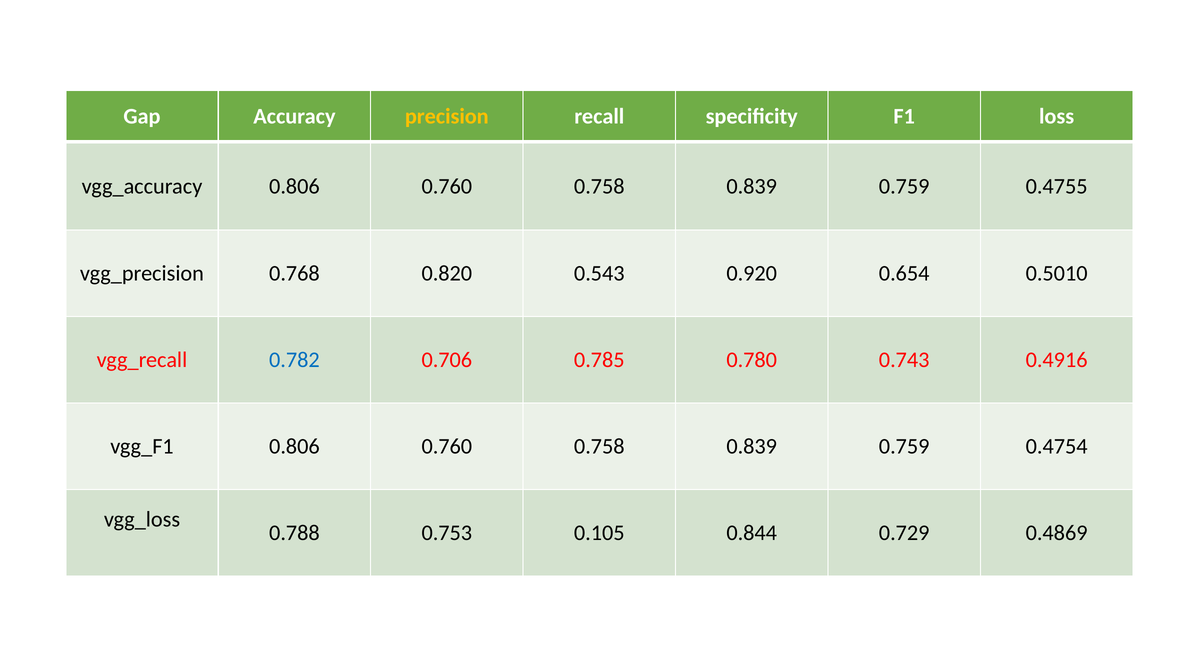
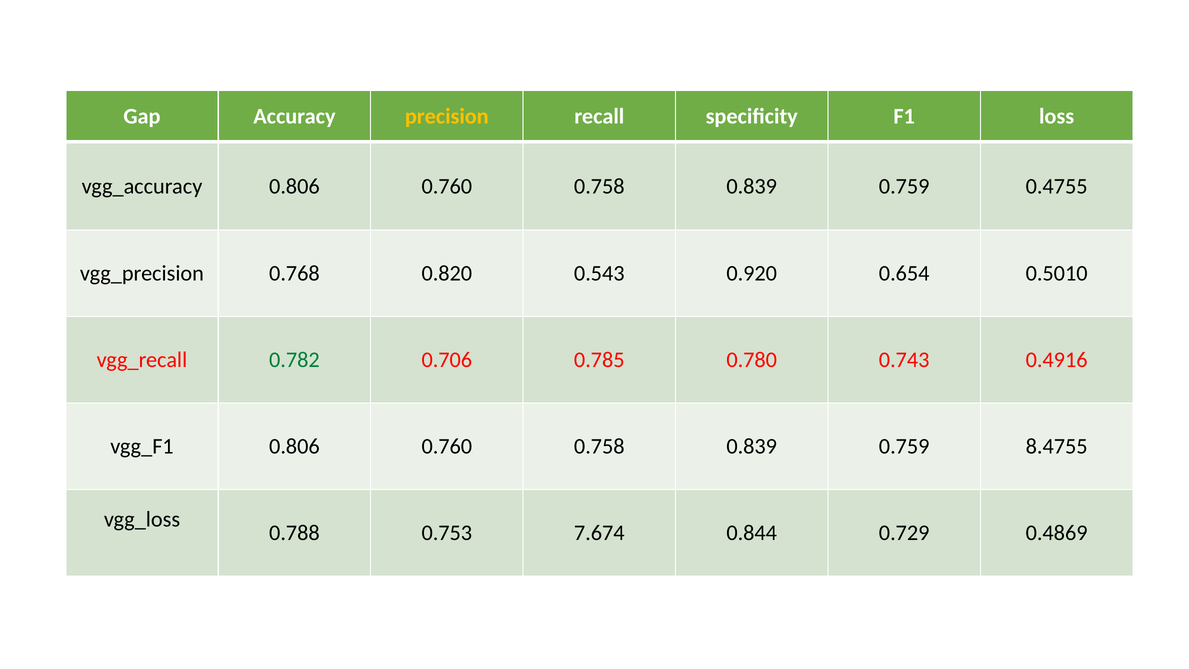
0.782 colour: blue -> green
0.4754: 0.4754 -> 8.4755
0.105: 0.105 -> 7.674
